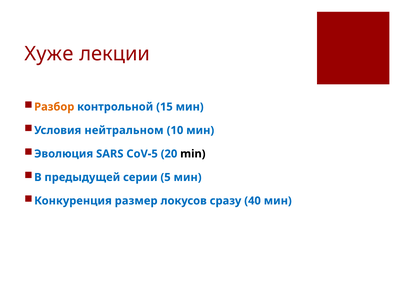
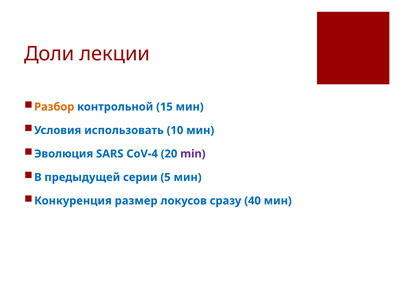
Хуже: Хуже -> Доли
нейтральном: нейтральном -> использовать
CoV-5: CoV-5 -> CoV-4
min colour: black -> purple
